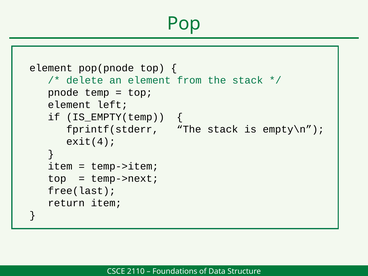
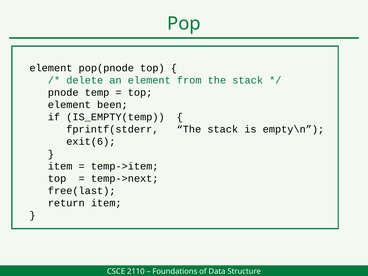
left: left -> been
exit(4: exit(4 -> exit(6
